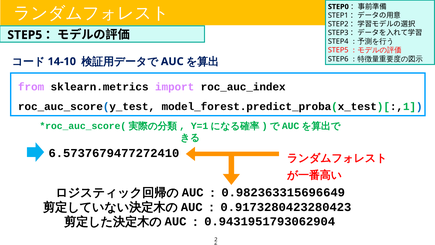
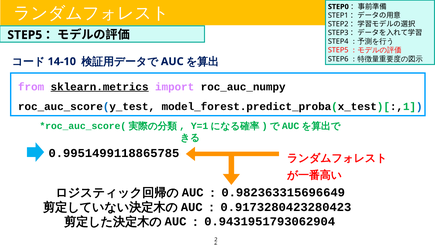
sklearn.metrics underline: none -> present
roc_auc_index: roc_auc_index -> roc_auc_numpy
6.5737679477272410: 6.5737679477272410 -> 0.9951499118865785
